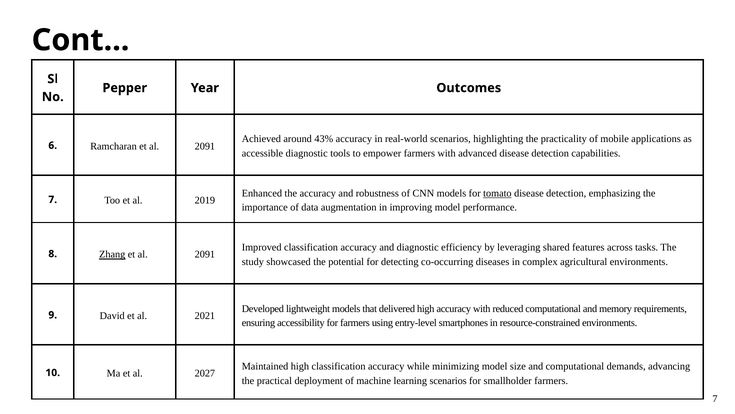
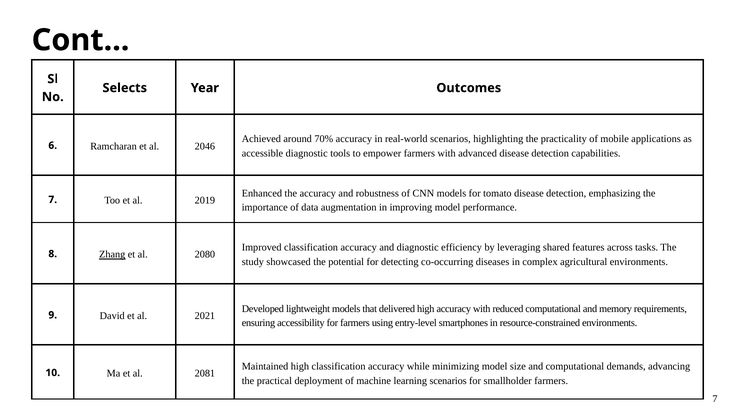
Pepper: Pepper -> Selects
43%: 43% -> 70%
Ramcharan et al 2091: 2091 -> 2046
tomato underline: present -> none
2091 at (205, 254): 2091 -> 2080
2027: 2027 -> 2081
